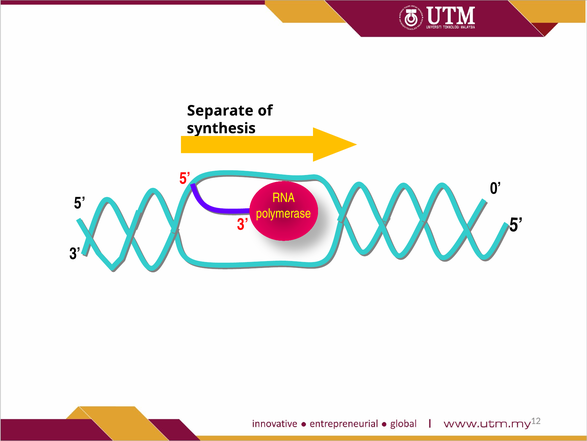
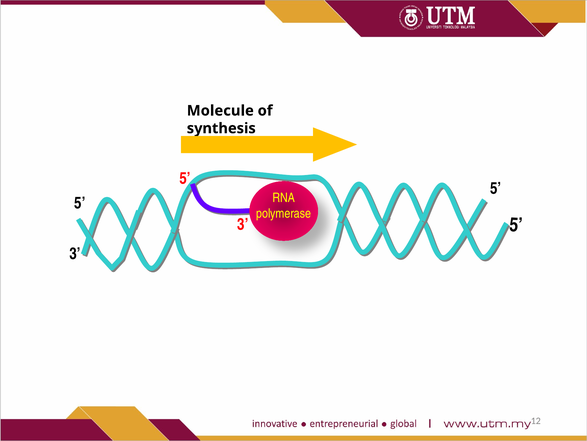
Separate: Separate -> Molecule
0 at (496, 188): 0 -> 5
